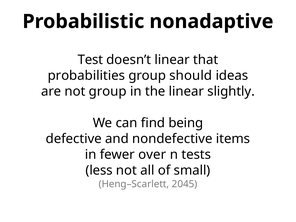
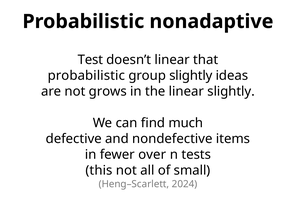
probabilities at (86, 76): probabilities -> probabilistic
group should: should -> slightly
not group: group -> grows
being: being -> much
less: less -> this
2045: 2045 -> 2024
